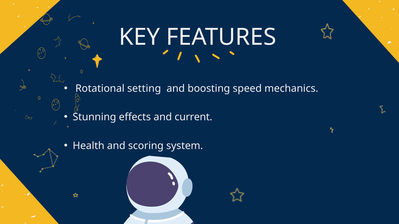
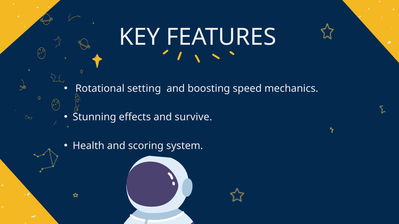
current: current -> survive
